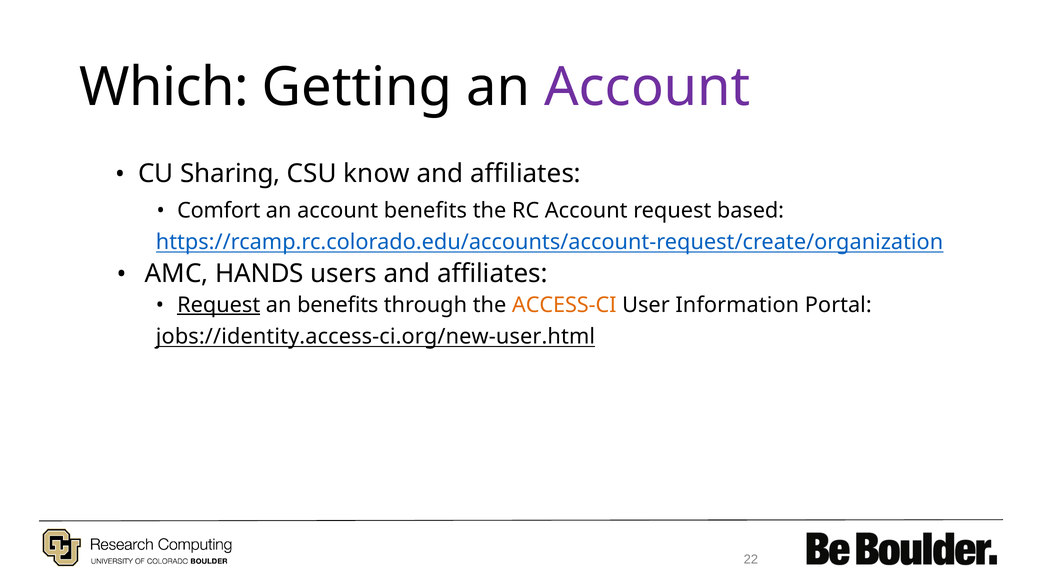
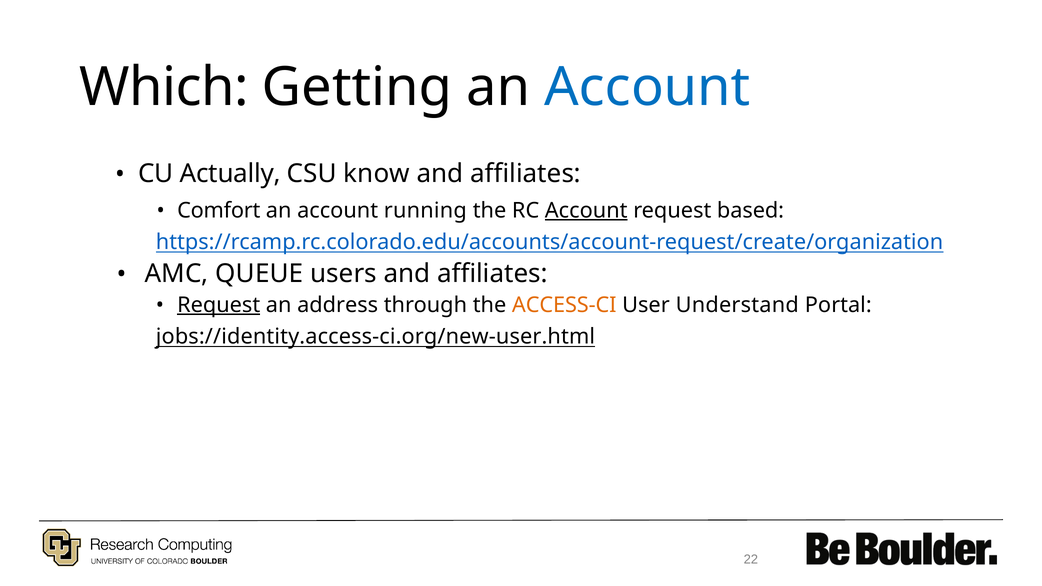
Account at (647, 88) colour: purple -> blue
Sharing: Sharing -> Actually
account benefits: benefits -> running
Account at (586, 211) underline: none -> present
HANDS: HANDS -> QUEUE
an benefits: benefits -> address
Information: Information -> Understand
